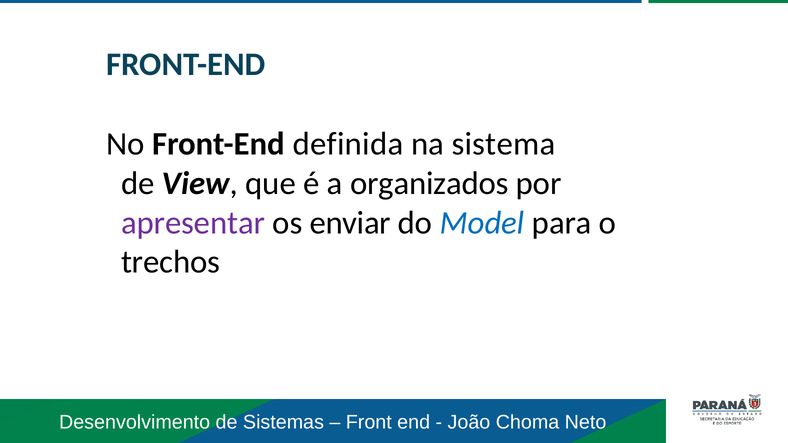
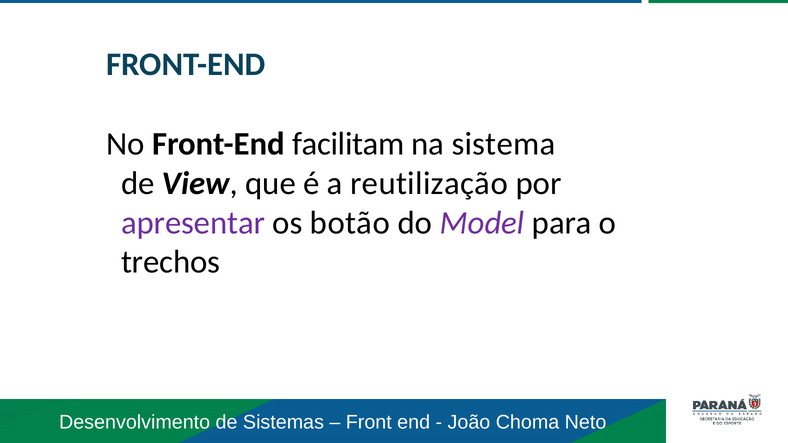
definida: definida -> facilitam
organizados: organizados -> reutilização
enviar: enviar -> botão
Model colour: blue -> purple
